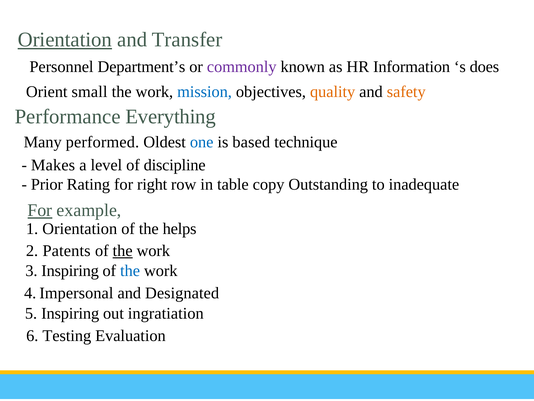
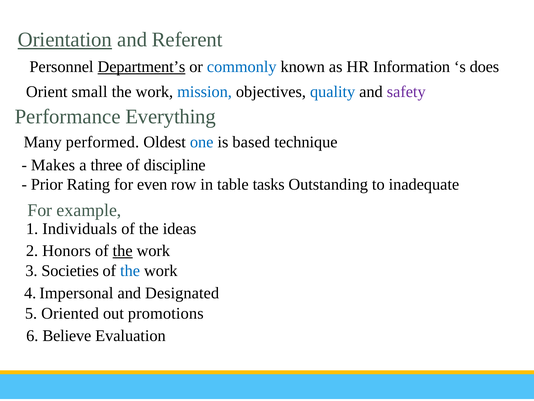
Transfer: Transfer -> Referent
Department’s underline: none -> present
commonly colour: purple -> blue
quality colour: orange -> blue
safety colour: orange -> purple
level: level -> three
right: right -> even
copy: copy -> tasks
For at (40, 210) underline: present -> none
1 Orientation: Orientation -> Individuals
helps: helps -> ideas
Patents: Patents -> Honors
3 Inspiring: Inspiring -> Societies
5 Inspiring: Inspiring -> Oriented
ingratiation: ingratiation -> promotions
Testing: Testing -> Believe
